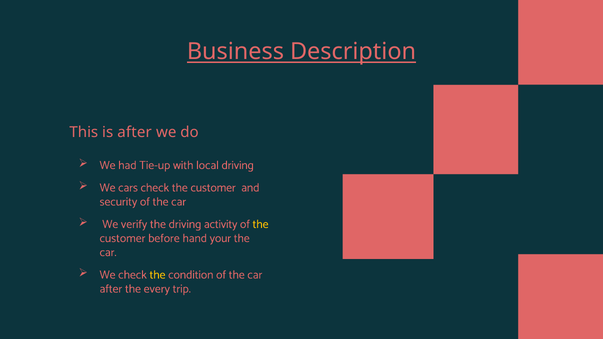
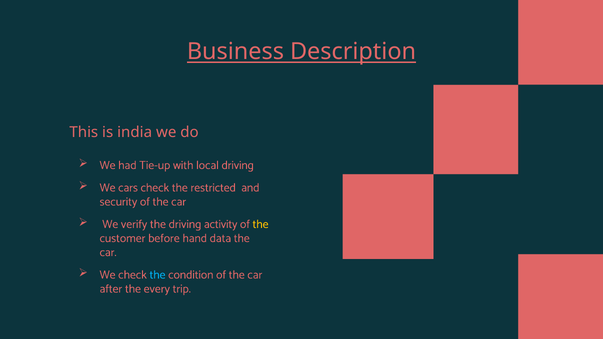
is after: after -> india
check the customer: customer -> restricted
your: your -> data
the at (158, 275) colour: yellow -> light blue
